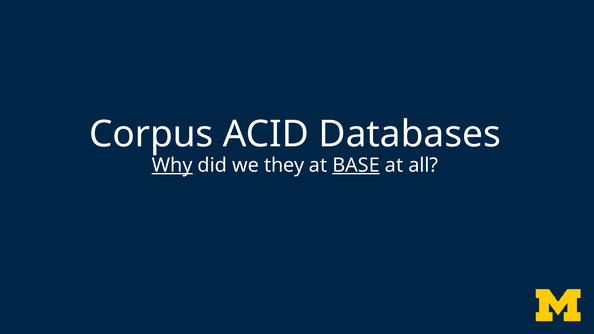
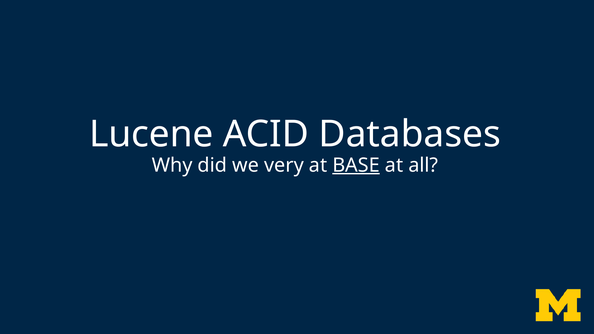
Corpus: Corpus -> Lucene
Why underline: present -> none
they: they -> very
